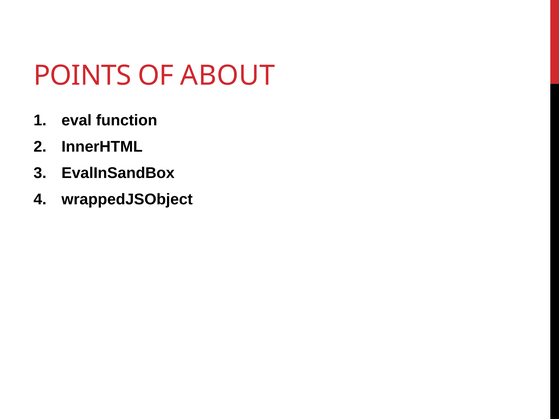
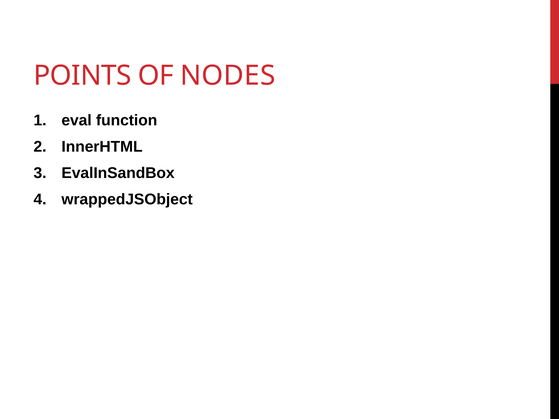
ABOUT: ABOUT -> NODES
